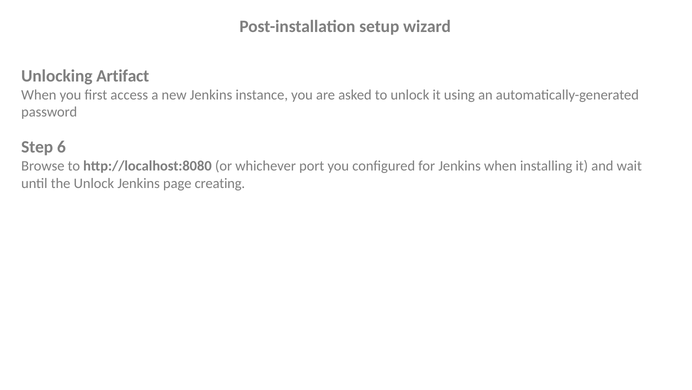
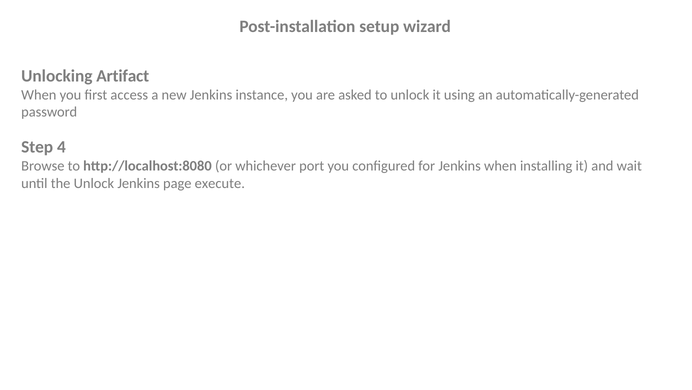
6: 6 -> 4
creating: creating -> execute
